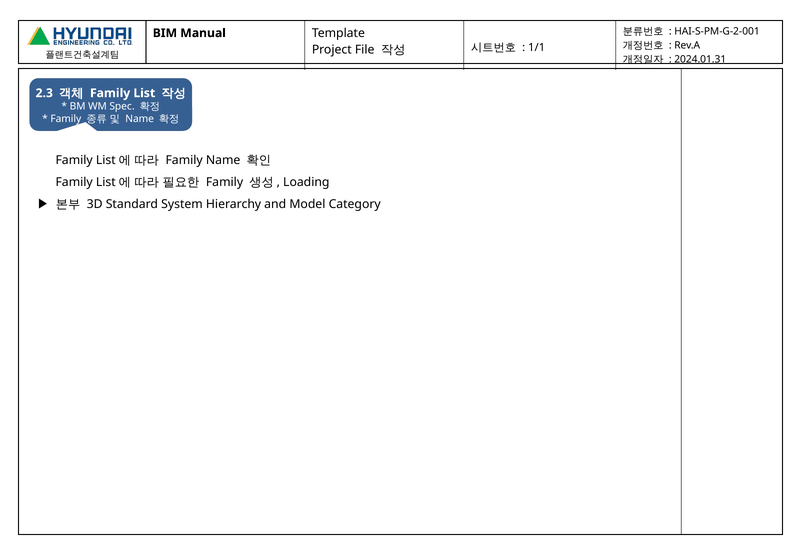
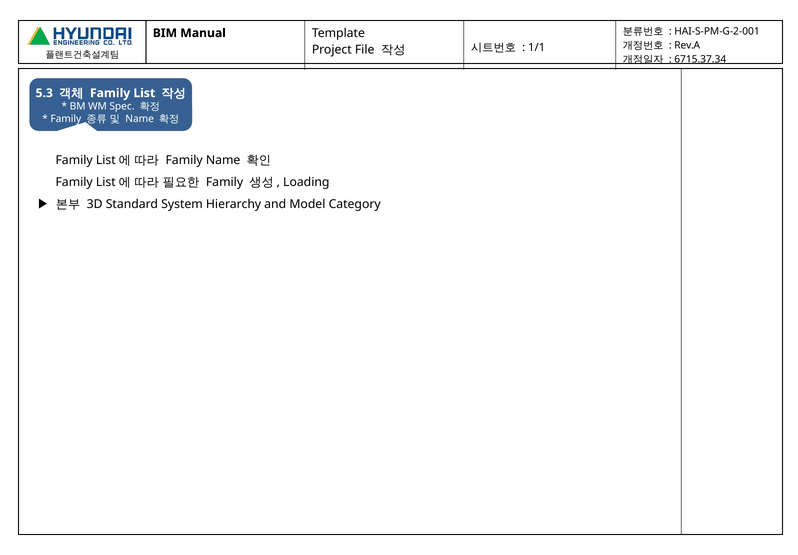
2024.01.31: 2024.01.31 -> 6715.37.34
2.3: 2.3 -> 5.3
